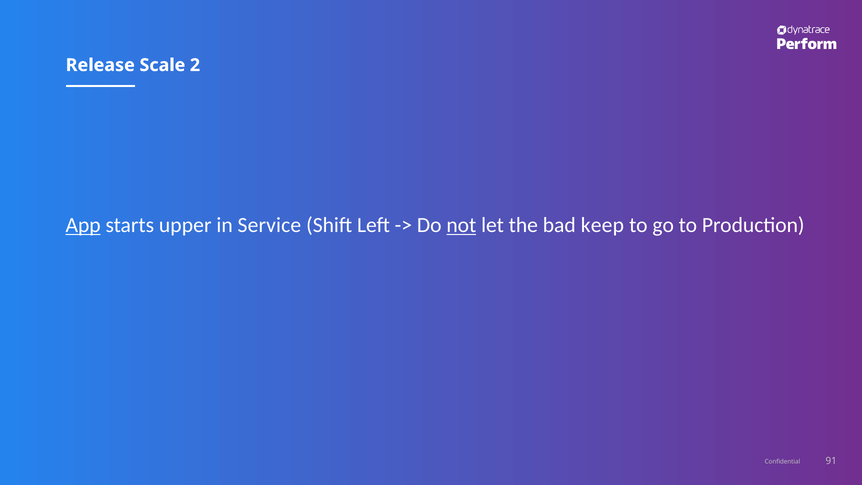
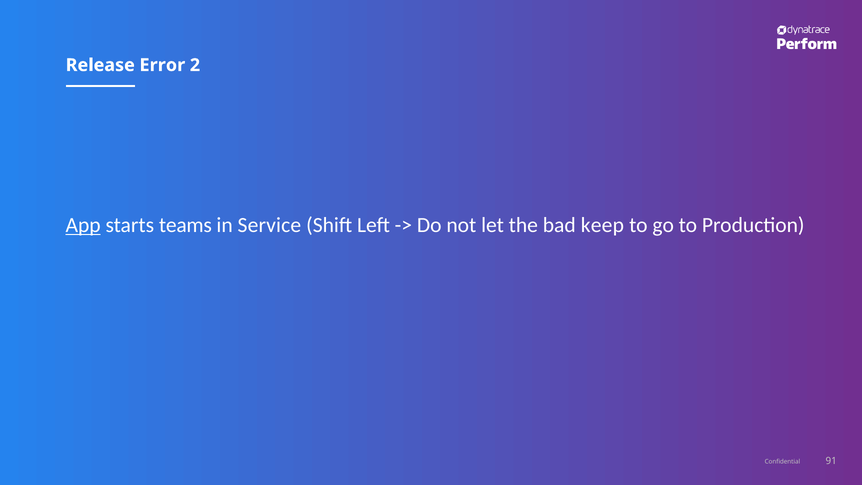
Scale: Scale -> Error
upper: upper -> teams
not underline: present -> none
